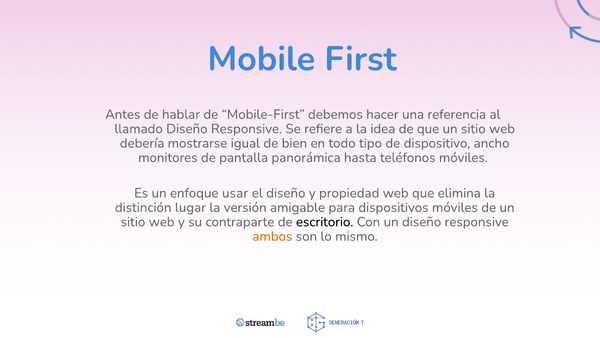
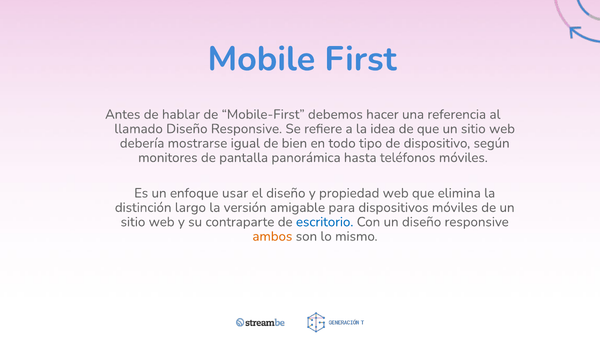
ancho: ancho -> según
lugar: lugar -> largo
escritorio colour: black -> blue
